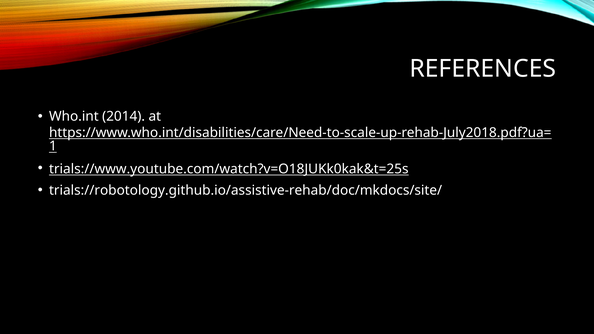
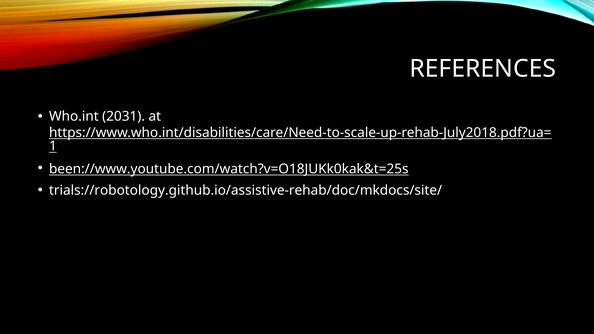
2014: 2014 -> 2031
trials://www.youtube.com/watch?v=O18JUKk0kak&t=25s: trials://www.youtube.com/watch?v=O18JUKk0kak&t=25s -> been://www.youtube.com/watch?v=O18JUKk0kak&t=25s
